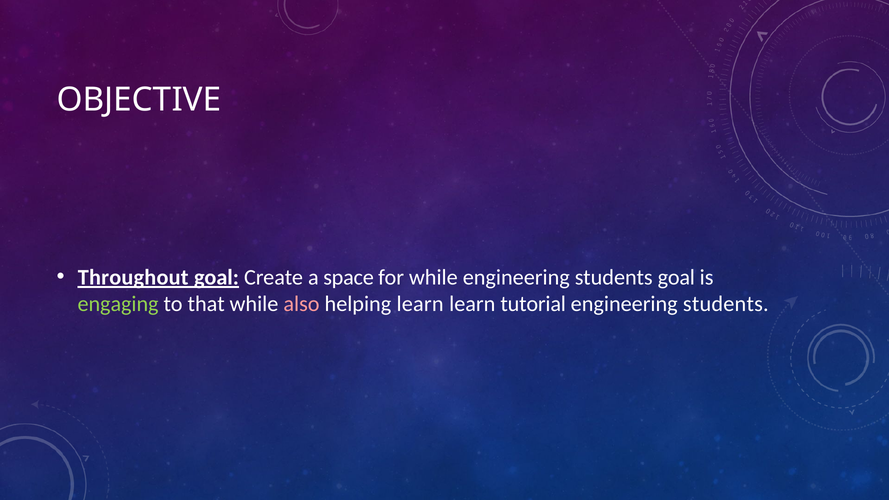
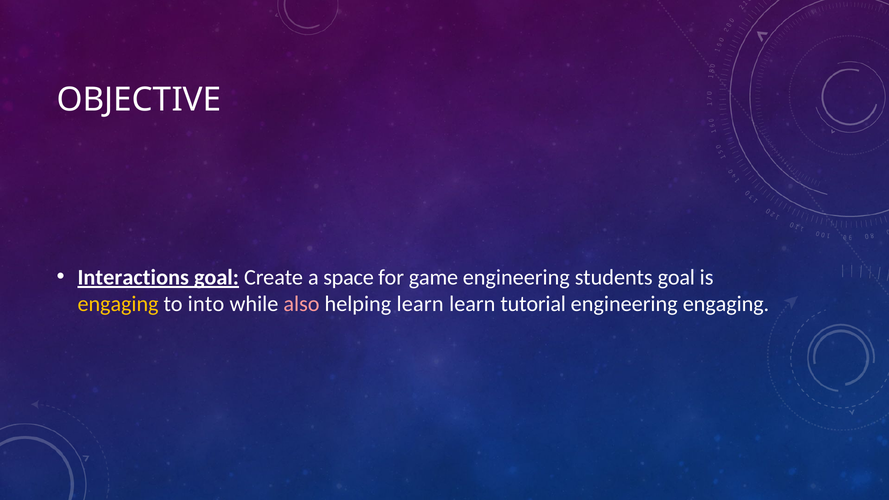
Throughout: Throughout -> Interactions
for while: while -> game
engaging at (118, 304) colour: light green -> yellow
that: that -> into
students at (726, 304): students -> engaging
